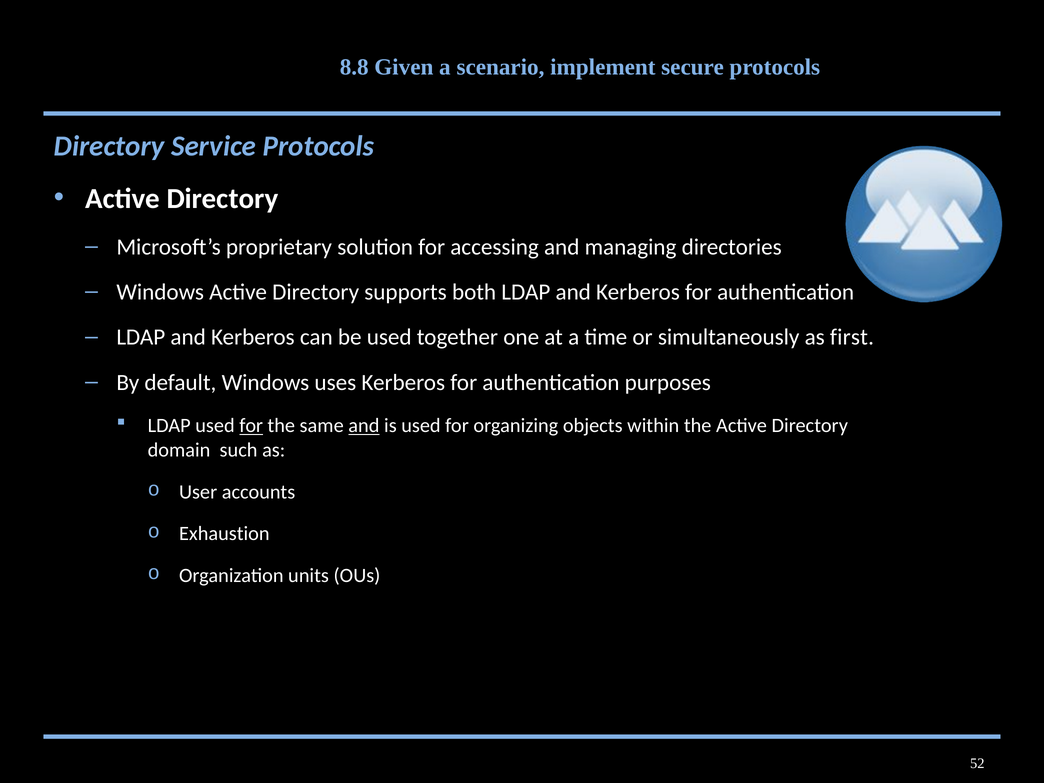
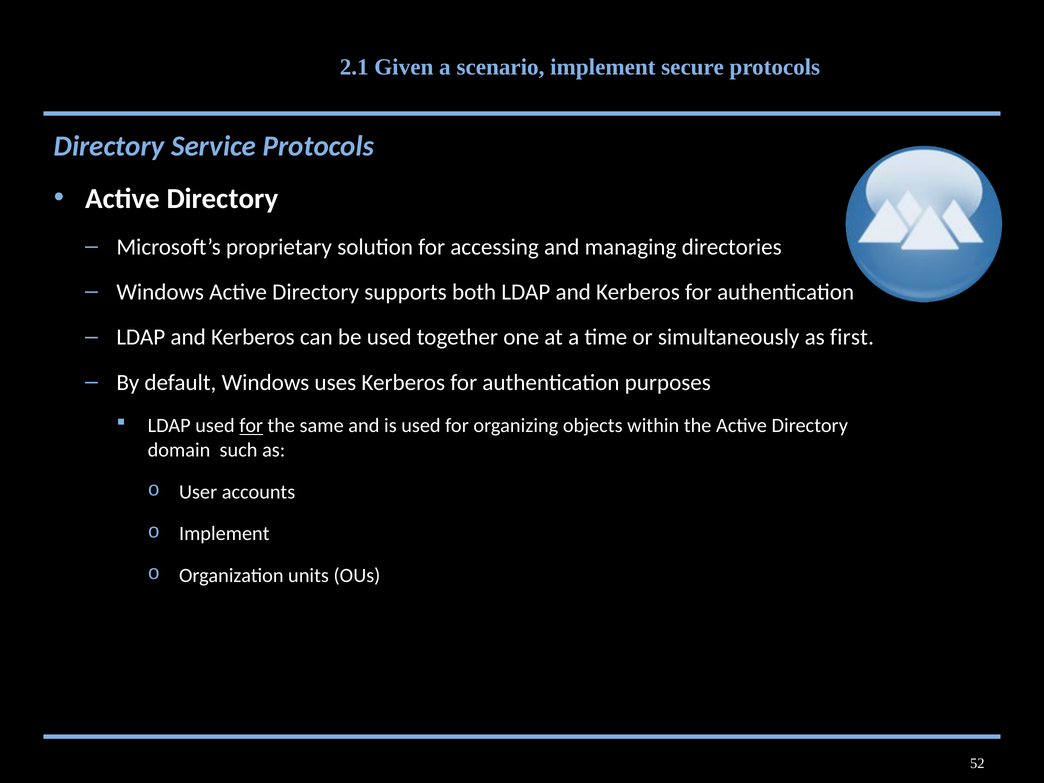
8.8: 8.8 -> 2.1
and at (364, 426) underline: present -> none
Exhaustion at (224, 534): Exhaustion -> Implement
